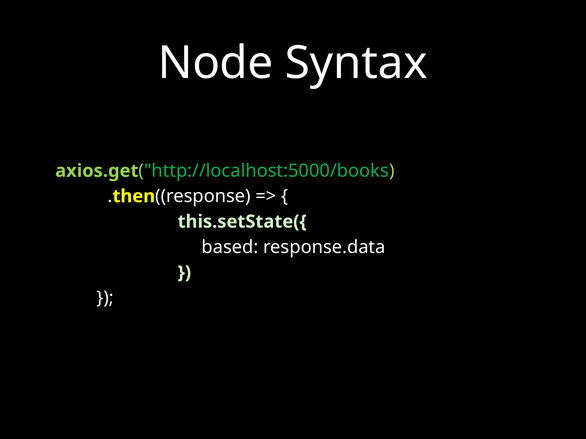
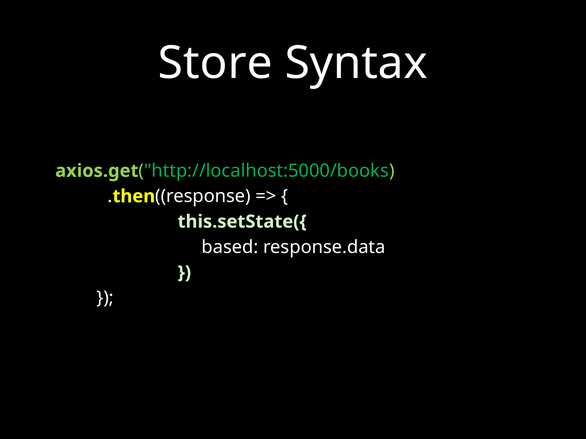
Node: Node -> Store
